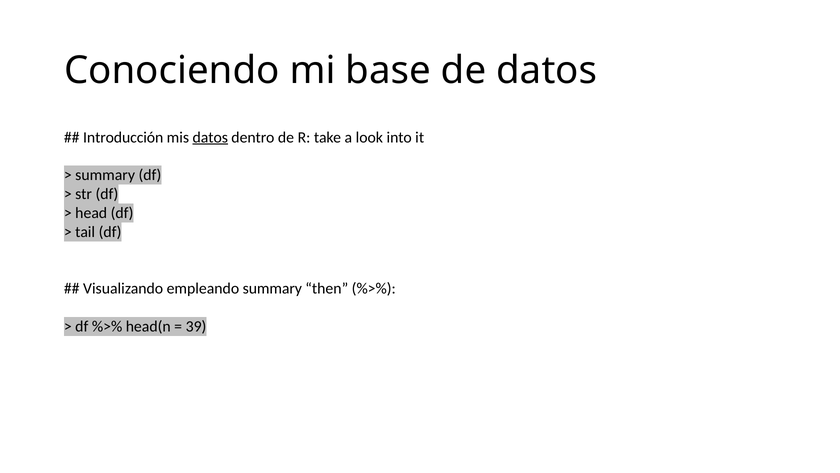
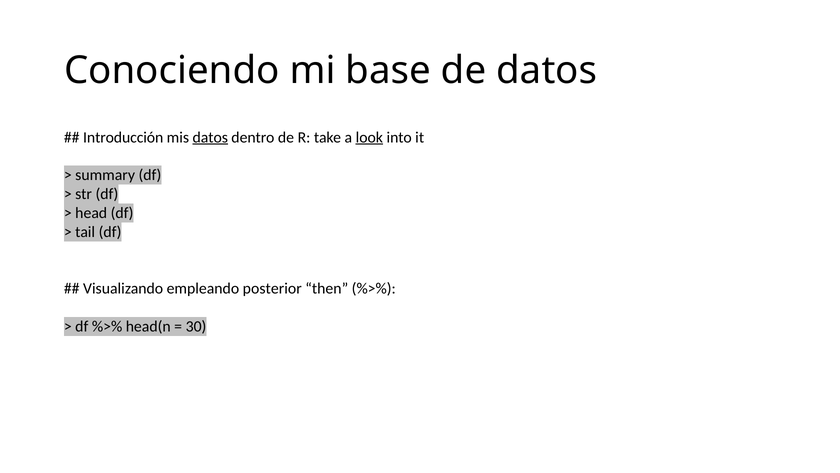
look underline: none -> present
empleando summary: summary -> posterior
39: 39 -> 30
